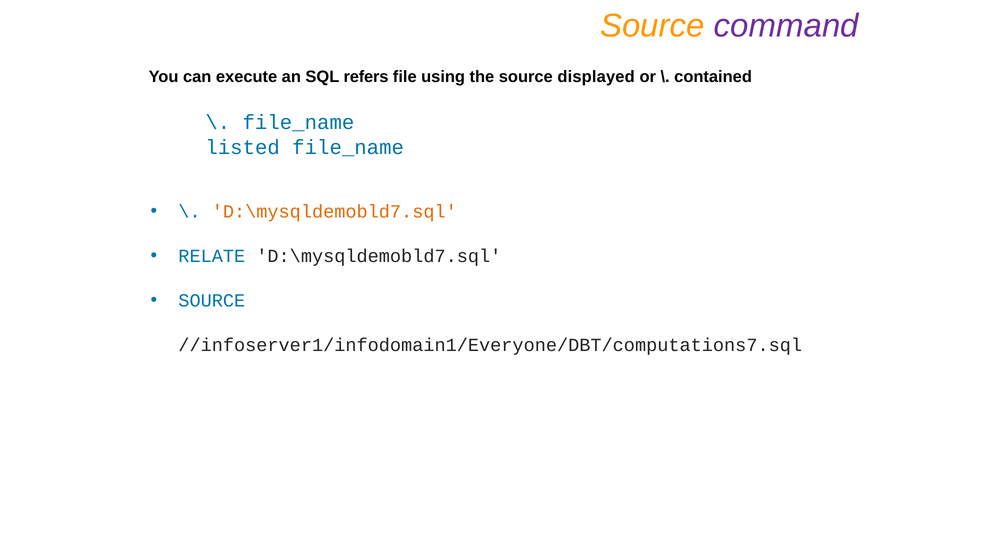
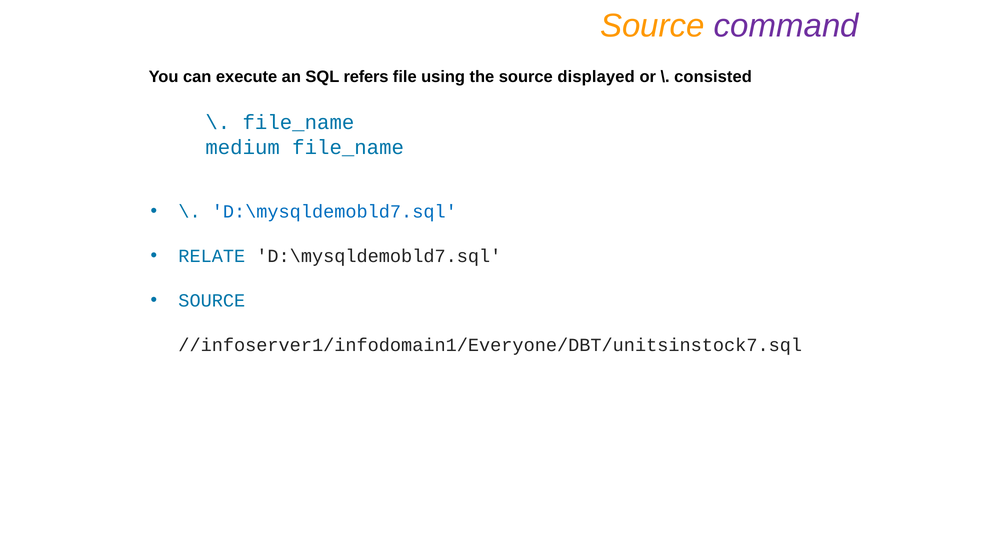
contained: contained -> consisted
listed: listed -> medium
D:\mysqldemobld7.sql at (334, 211) colour: orange -> blue
//infoserver1/infodomain1/Everyone/DBT/computations7.sql: //infoserver1/infodomain1/Everyone/DBT/computations7.sql -> //infoserver1/infodomain1/Everyone/DBT/unitsinstock7.sql
